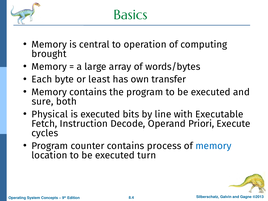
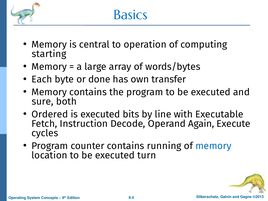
Basics colour: green -> blue
brought: brought -> starting
least: least -> done
Physical: Physical -> Ordered
Priori: Priori -> Again
process: process -> running
